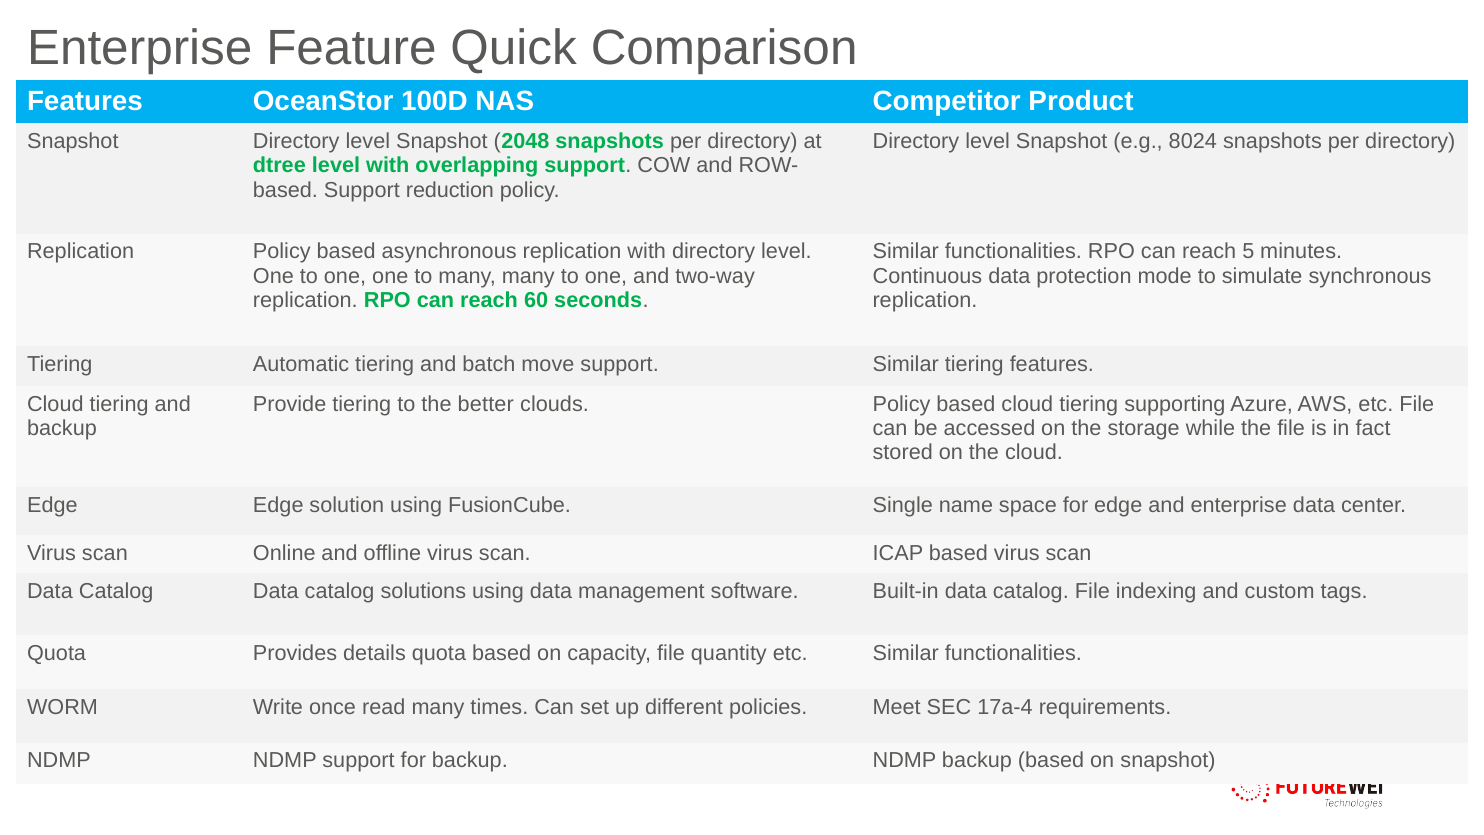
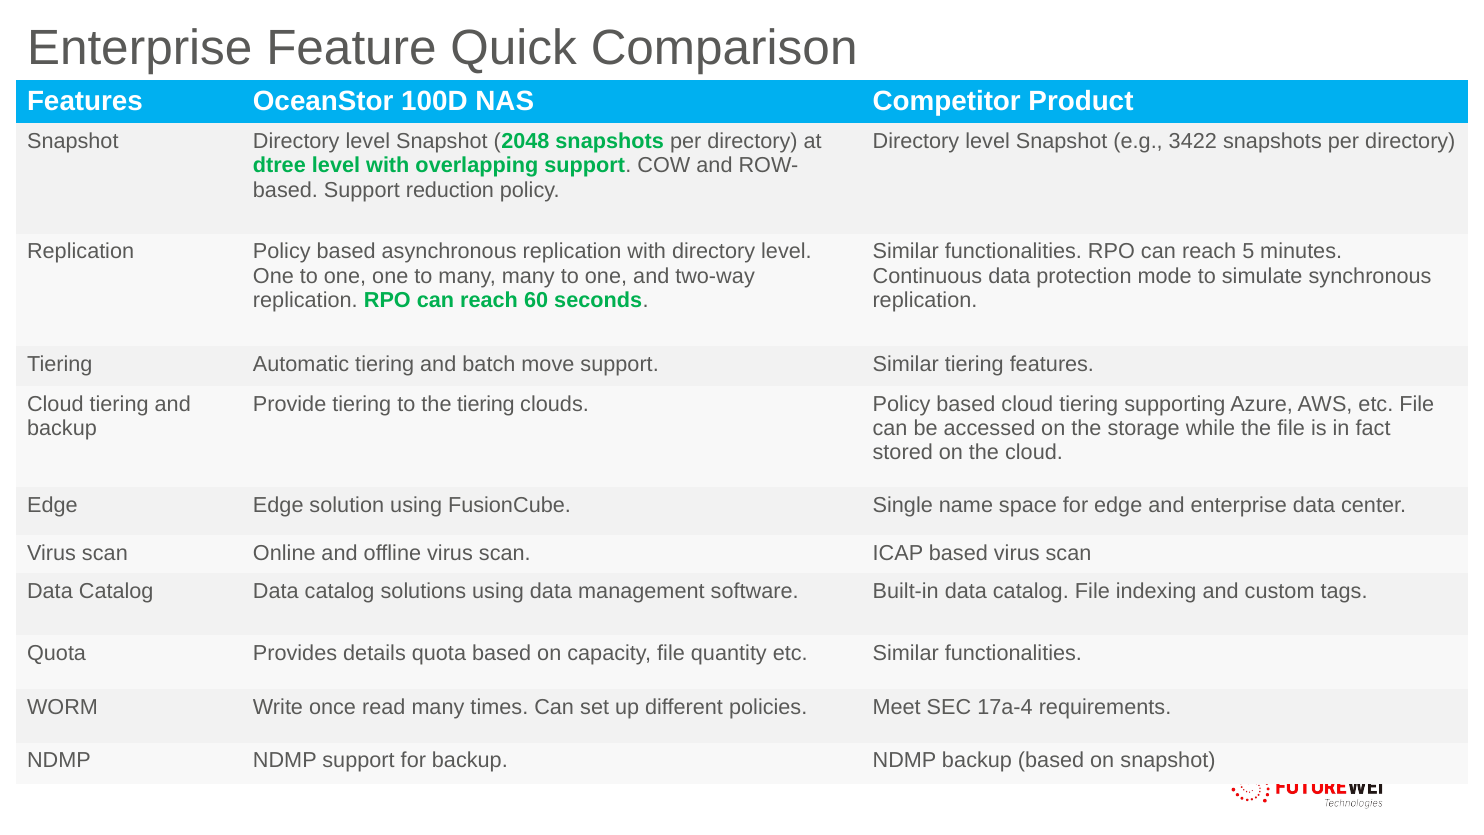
8024: 8024 -> 3422
the better: better -> tiering
